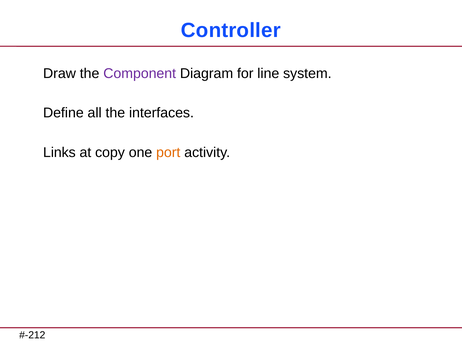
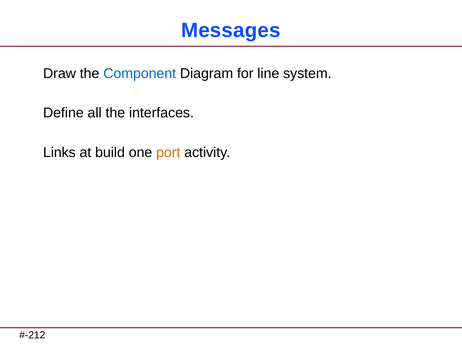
Controller: Controller -> Messages
Component colour: purple -> blue
copy: copy -> build
